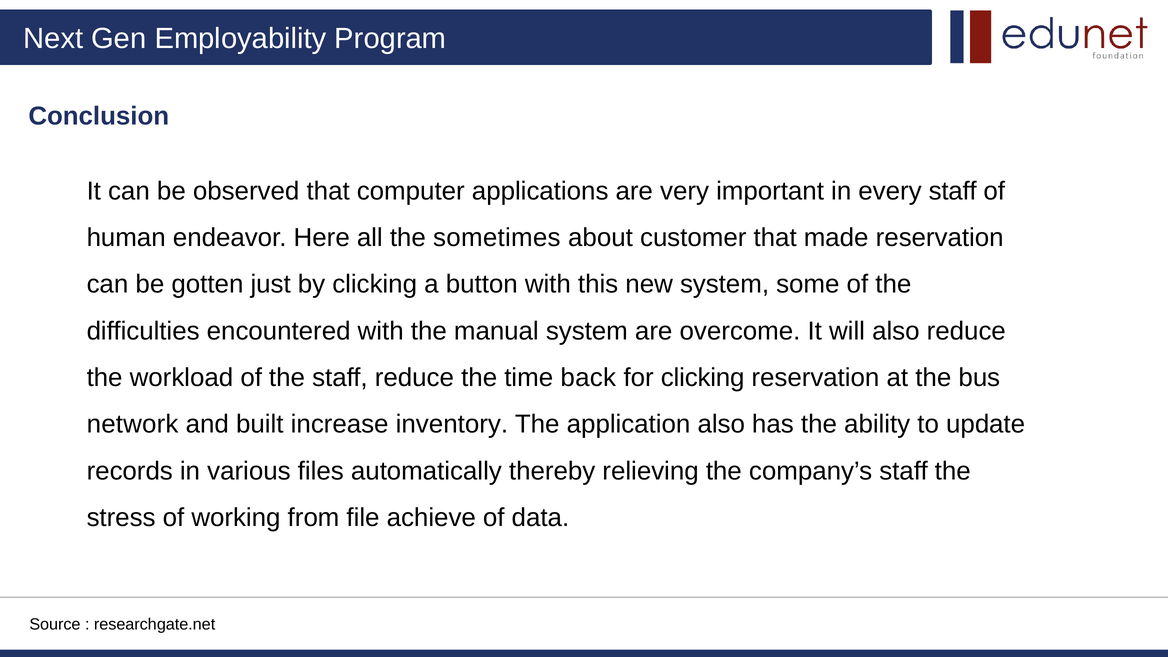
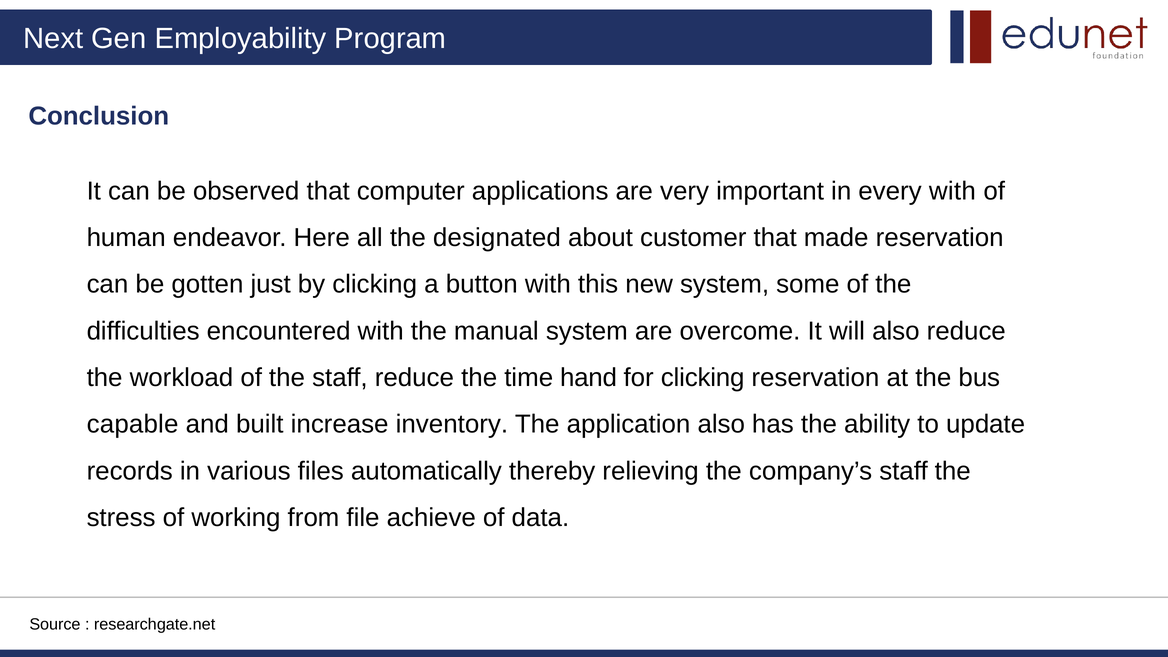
every staff: staff -> with
sometimes: sometimes -> designated
back: back -> hand
network: network -> capable
